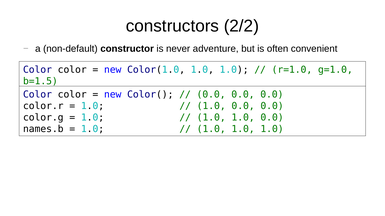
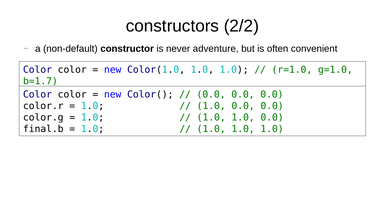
b=1.5: b=1.5 -> b=1.7
names.b: names.b -> final.b
